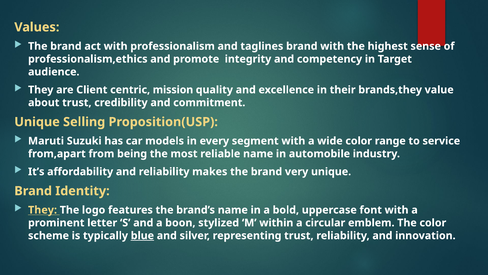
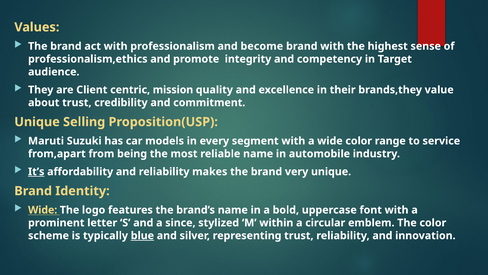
taglines: taglines -> become
It’s underline: none -> present
They at (43, 210): They -> Wide
boon: boon -> since
